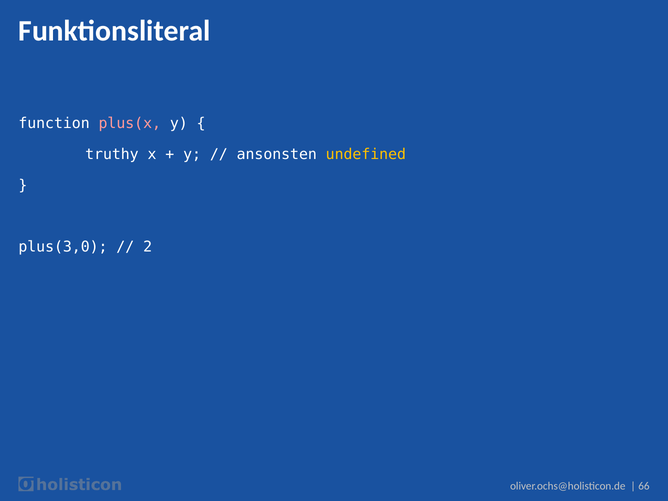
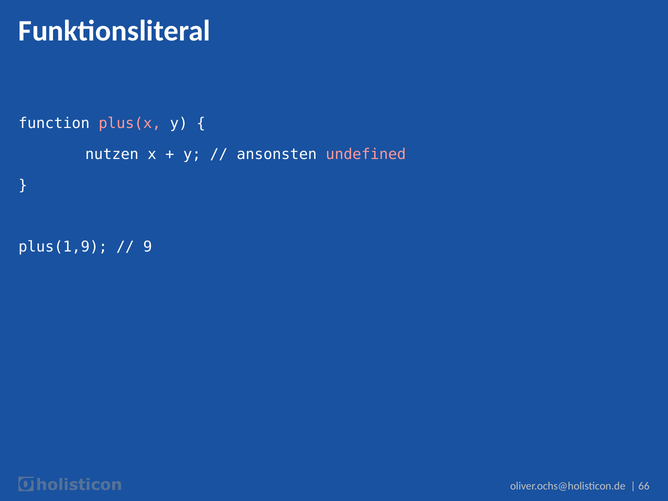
truthy: truthy -> nutzen
undefined colour: yellow -> pink
plus(3,0: plus(3,0 -> plus(1,9
2: 2 -> 9
